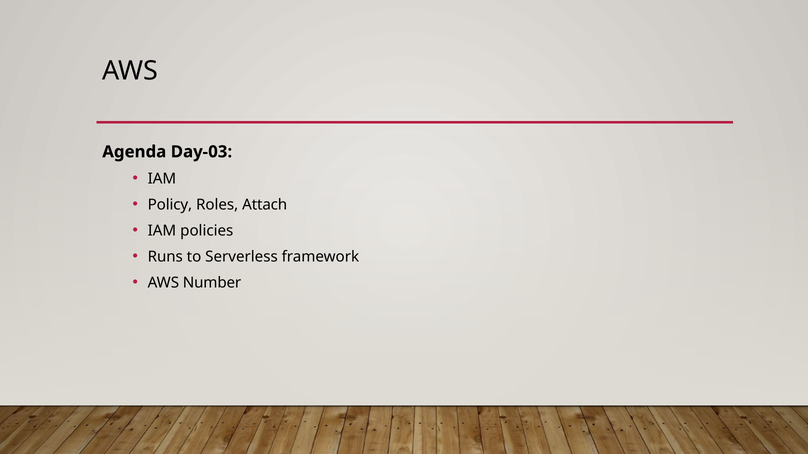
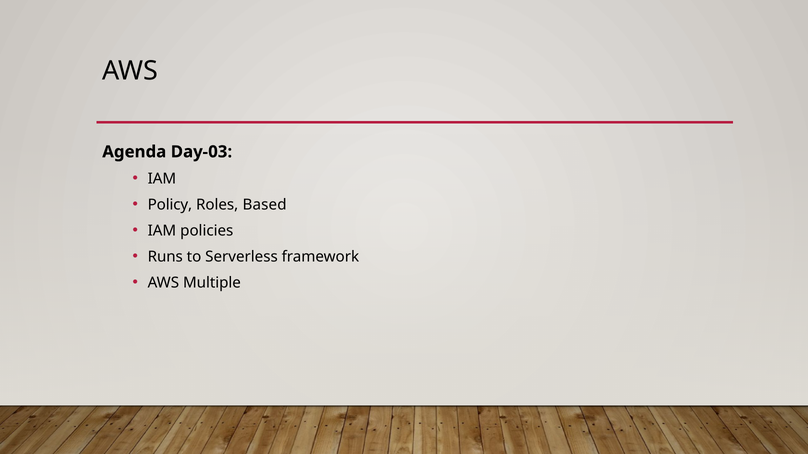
Attach: Attach -> Based
Number: Number -> Multiple
